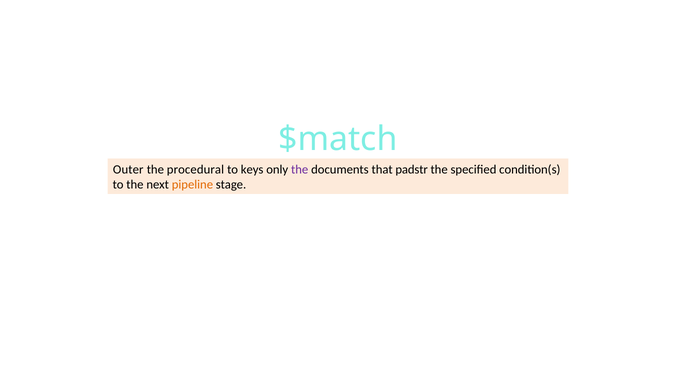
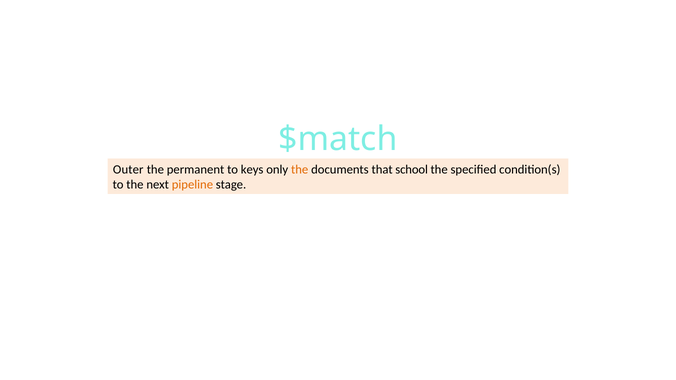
procedural: procedural -> permanent
the at (300, 170) colour: purple -> orange
padstr: padstr -> school
